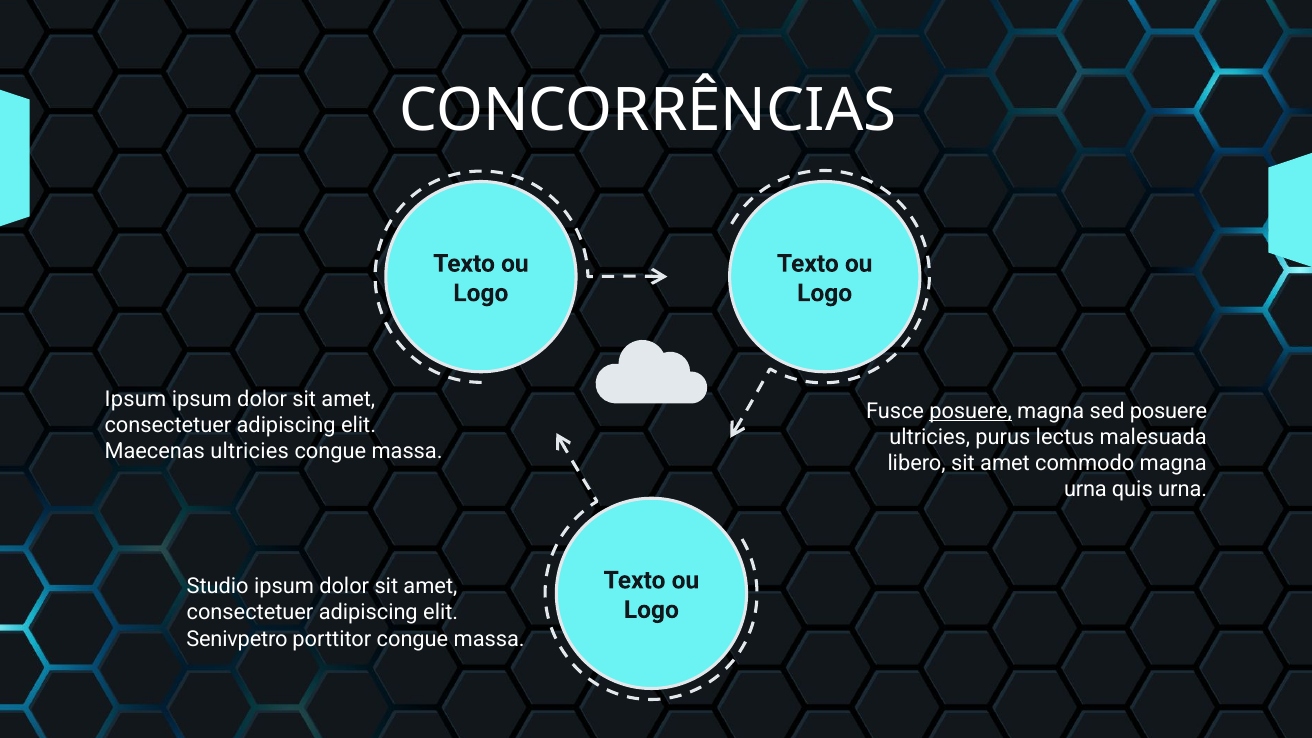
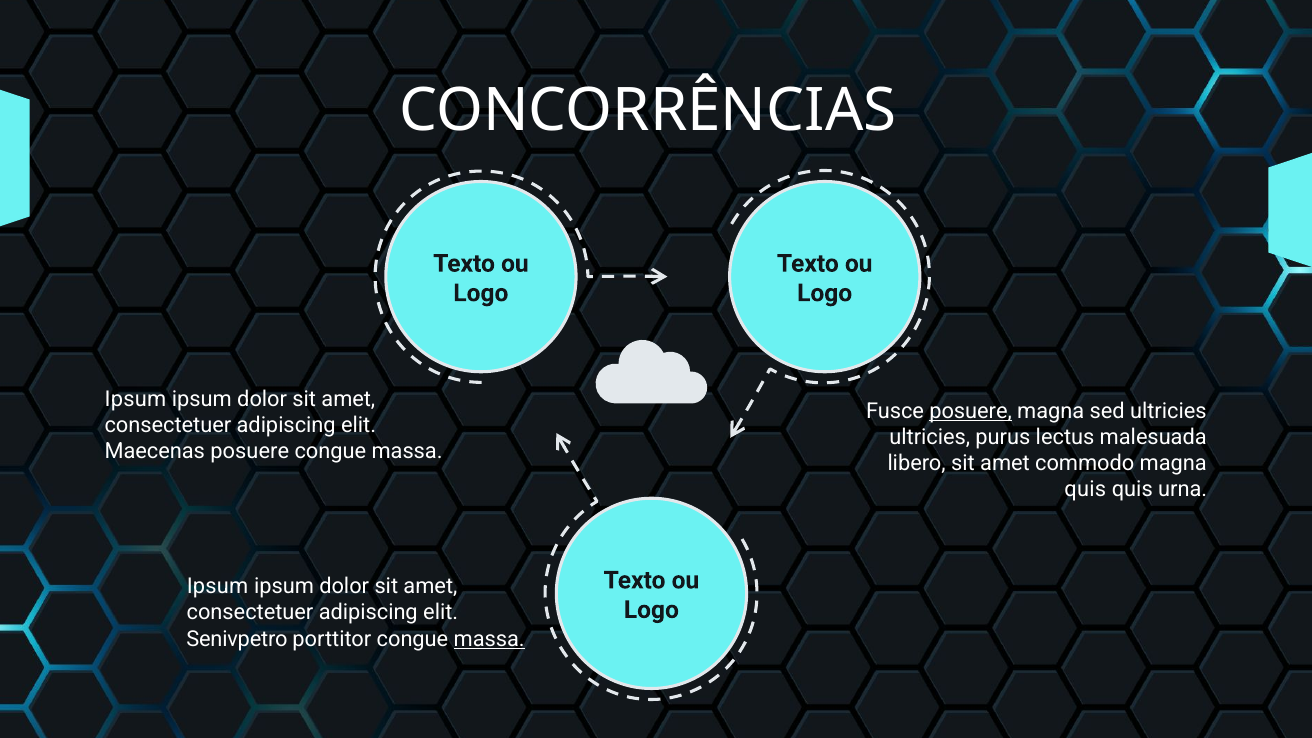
sed posuere: posuere -> ultricies
Maecenas ultricies: ultricies -> posuere
urna at (1085, 490): urna -> quis
Studio at (218, 586): Studio -> Ipsum
massa at (489, 639) underline: none -> present
